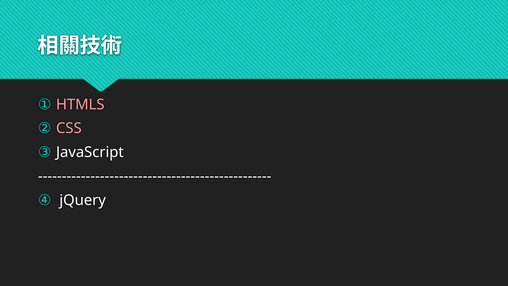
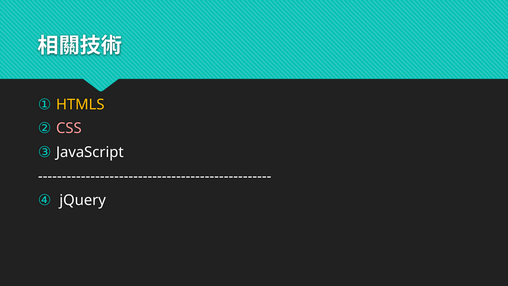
HTMLS colour: pink -> yellow
